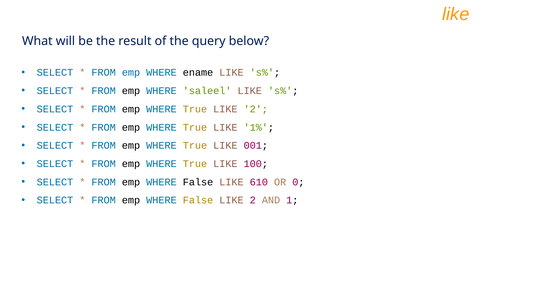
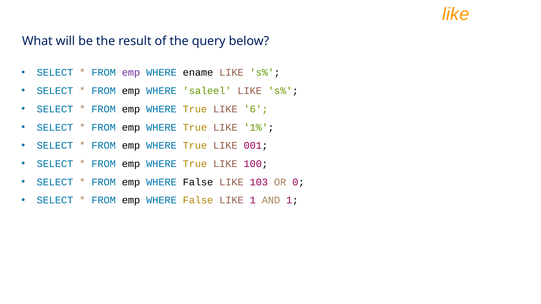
emp at (131, 73) colour: blue -> purple
True LIKE 2: 2 -> 6
610: 610 -> 103
False LIKE 2: 2 -> 1
